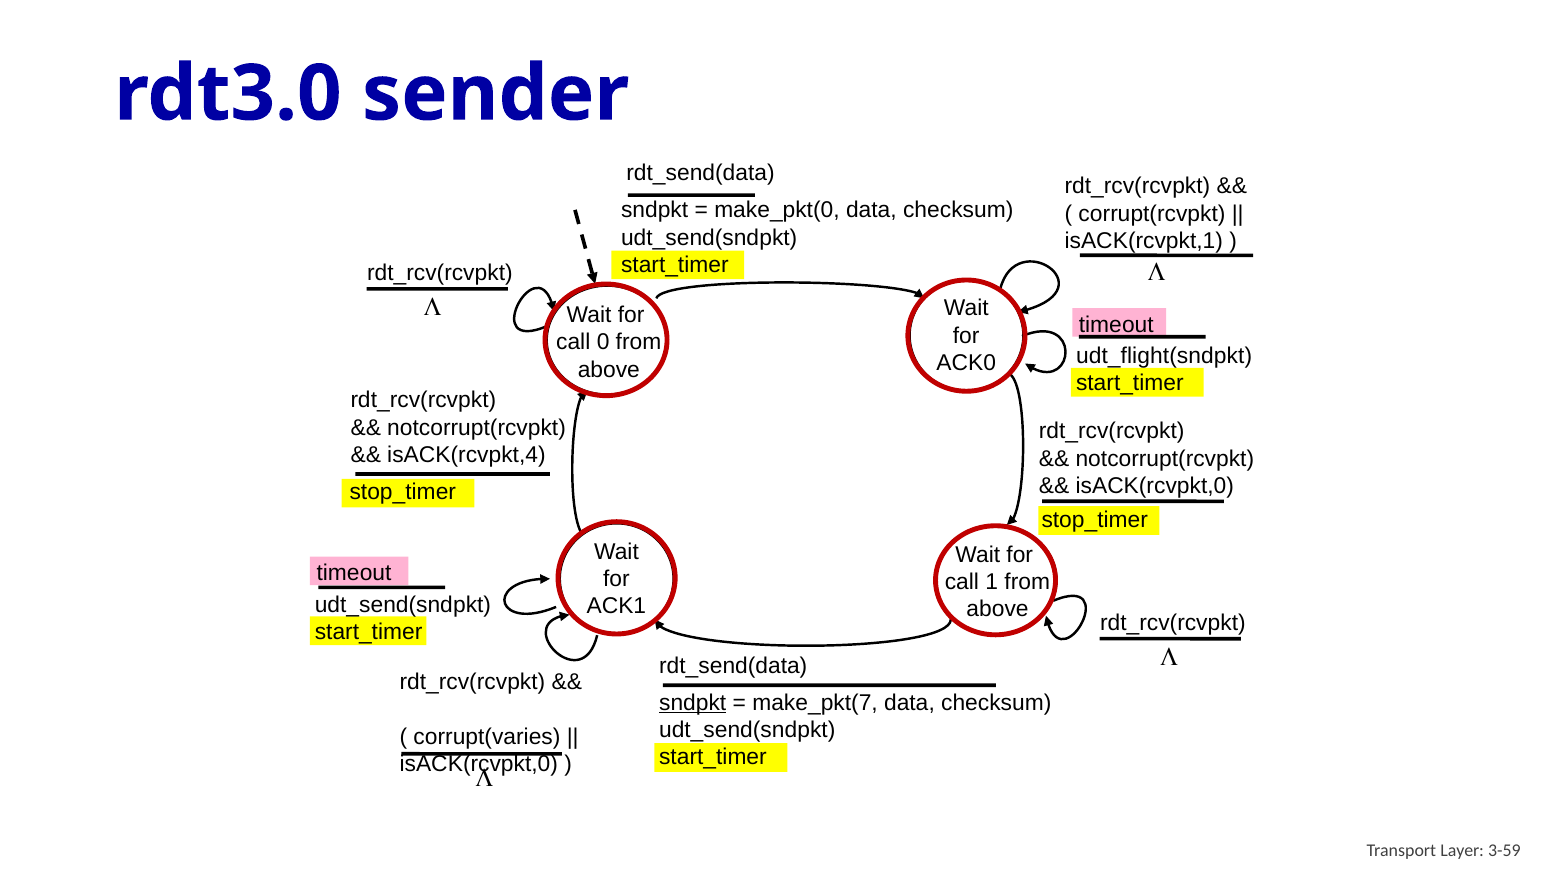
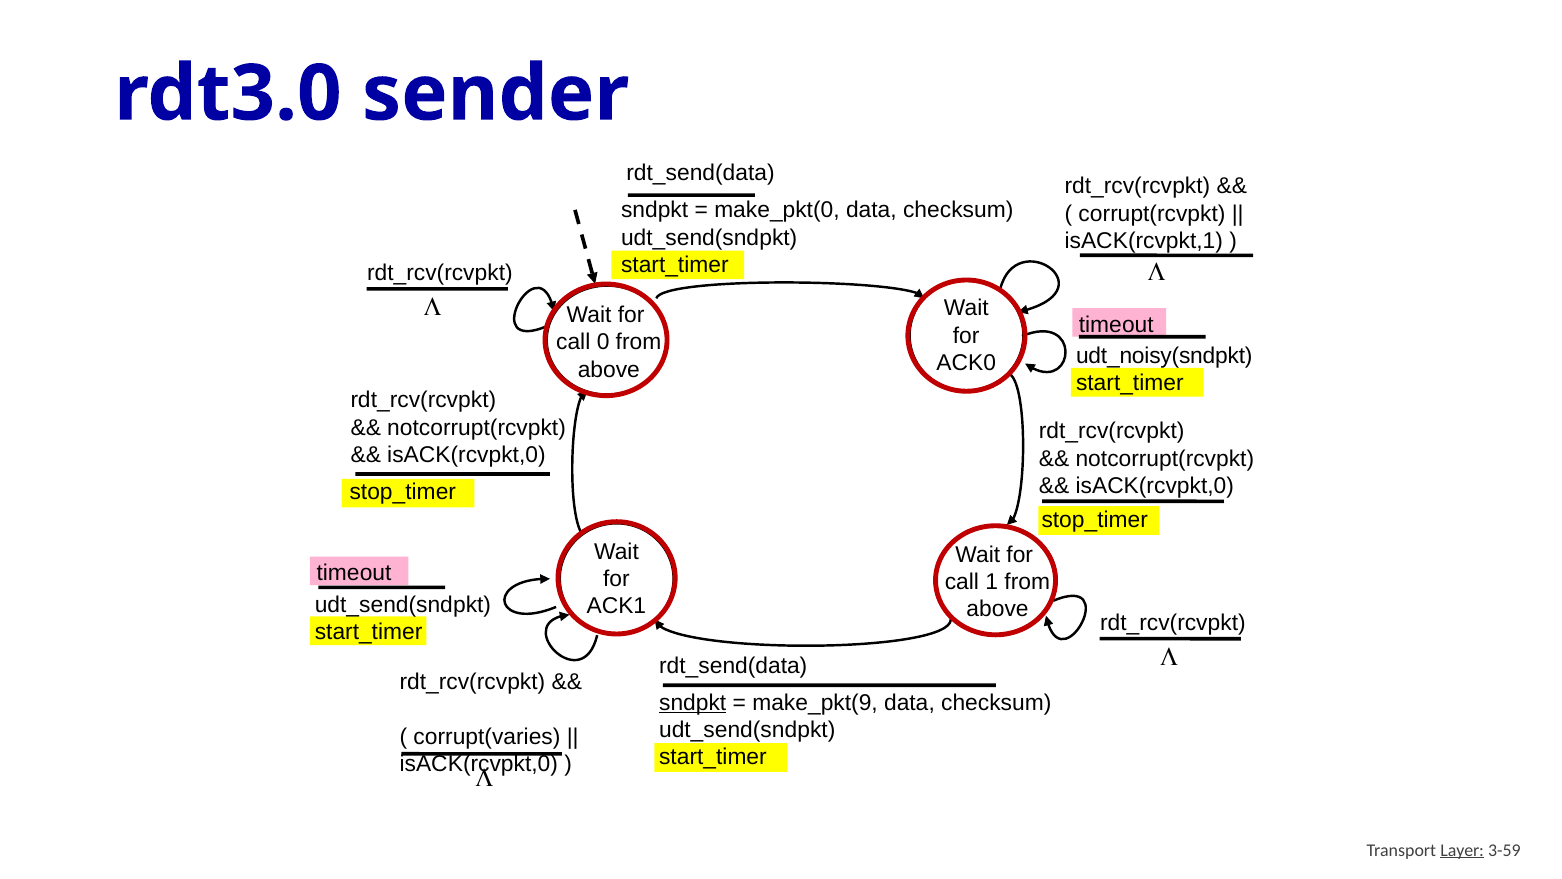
udt_flight(sndpkt: udt_flight(sndpkt -> udt_noisy(sndpkt
isACK(rcvpkt,4 at (466, 455): isACK(rcvpkt,4 -> isACK(rcvpkt,0
make_pkt(7: make_pkt(7 -> make_pkt(9
Layer underline: none -> present
